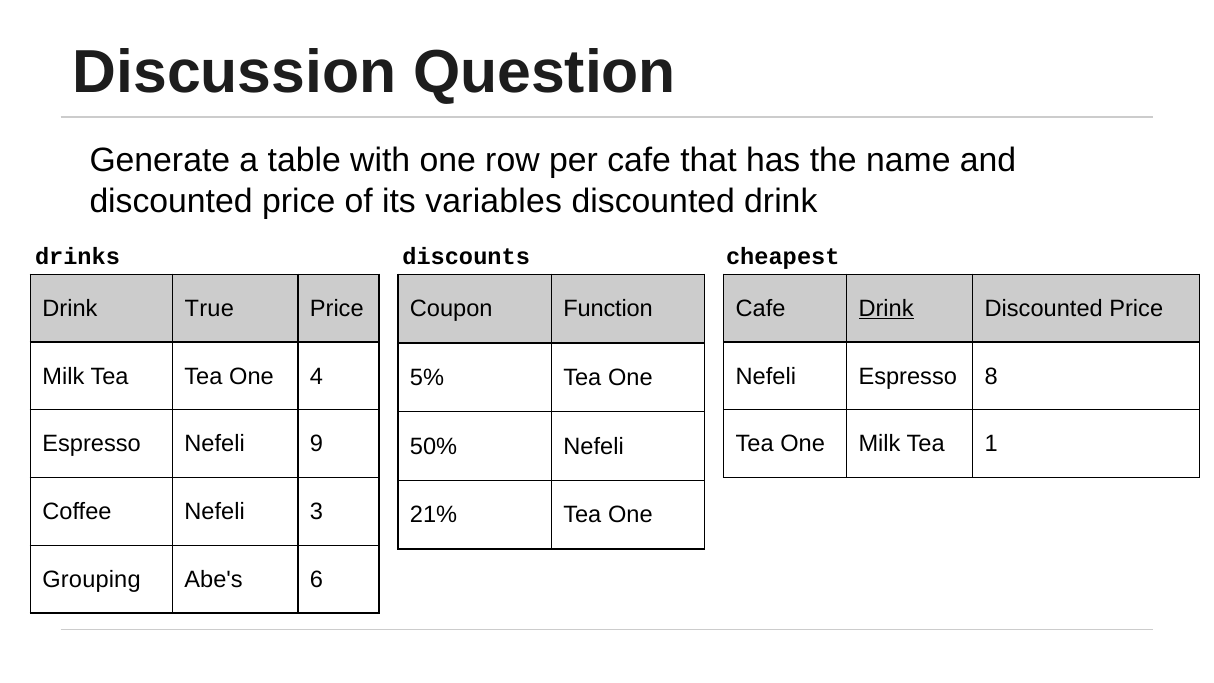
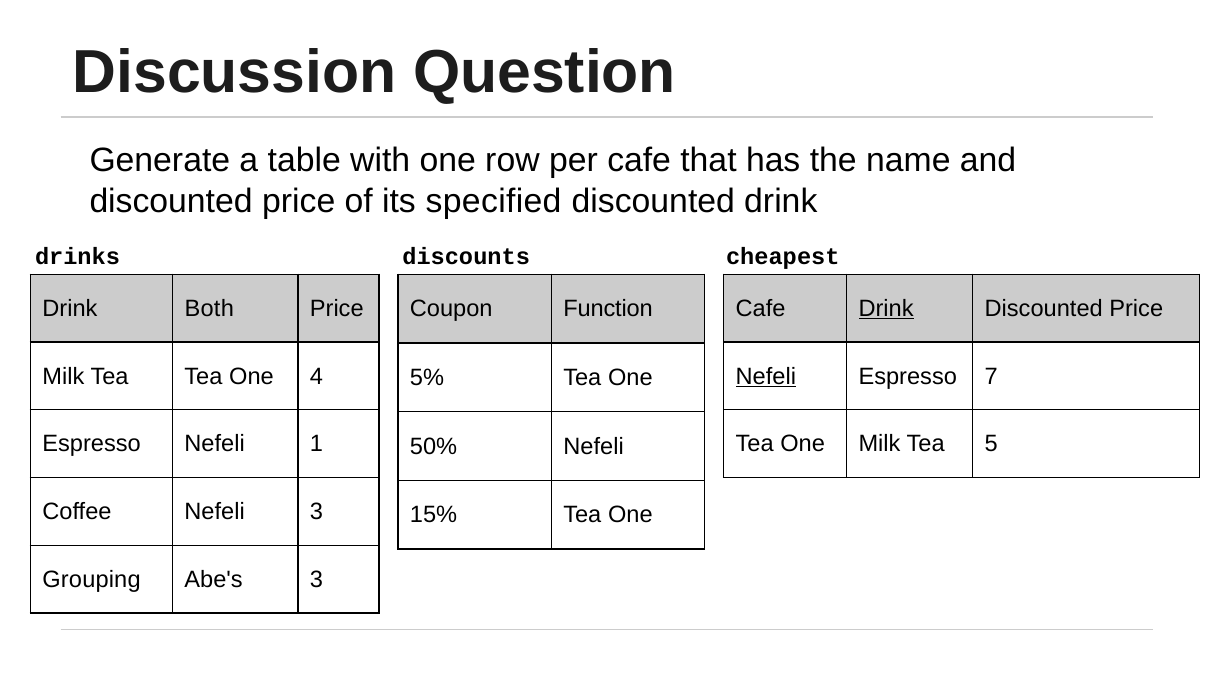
variables: variables -> specified
True: True -> Both
Nefeli at (766, 376) underline: none -> present
8: 8 -> 7
9: 9 -> 1
1: 1 -> 5
21%: 21% -> 15%
Abe's 6: 6 -> 3
